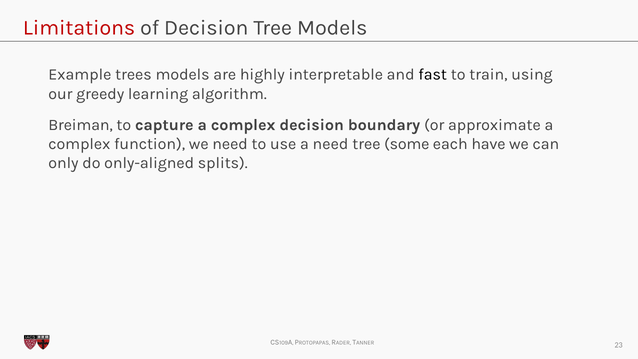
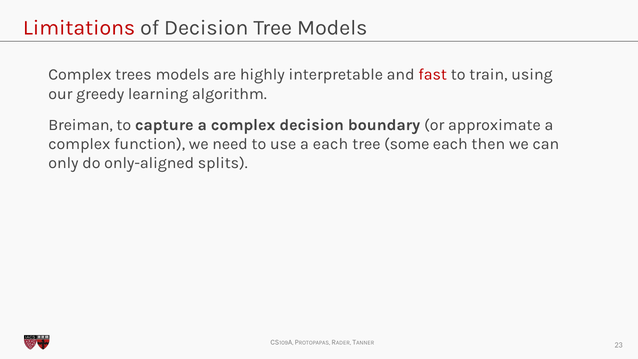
Example at (80, 75): Example -> Complex
fast colour: black -> red
a need: need -> each
have: have -> then
